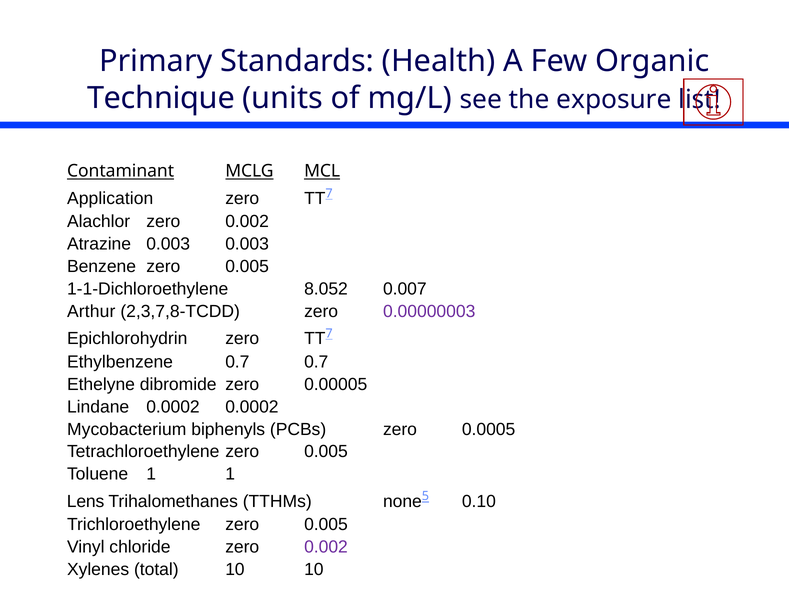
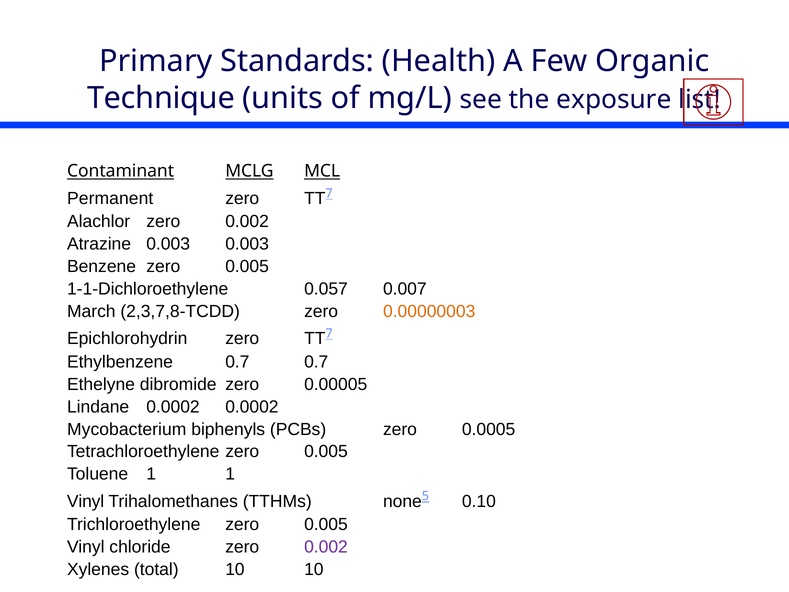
Application: Application -> Permanent
8.052: 8.052 -> 0.057
Arthur: Arthur -> March
0.00000003 colour: purple -> orange
Lens at (86, 501): Lens -> Vinyl
